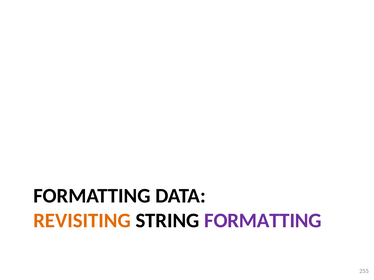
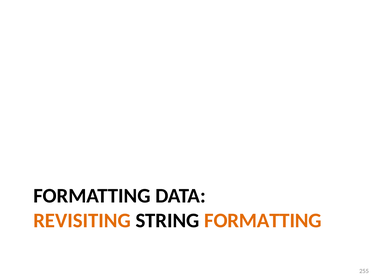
FORMATTING at (263, 221) colour: purple -> orange
